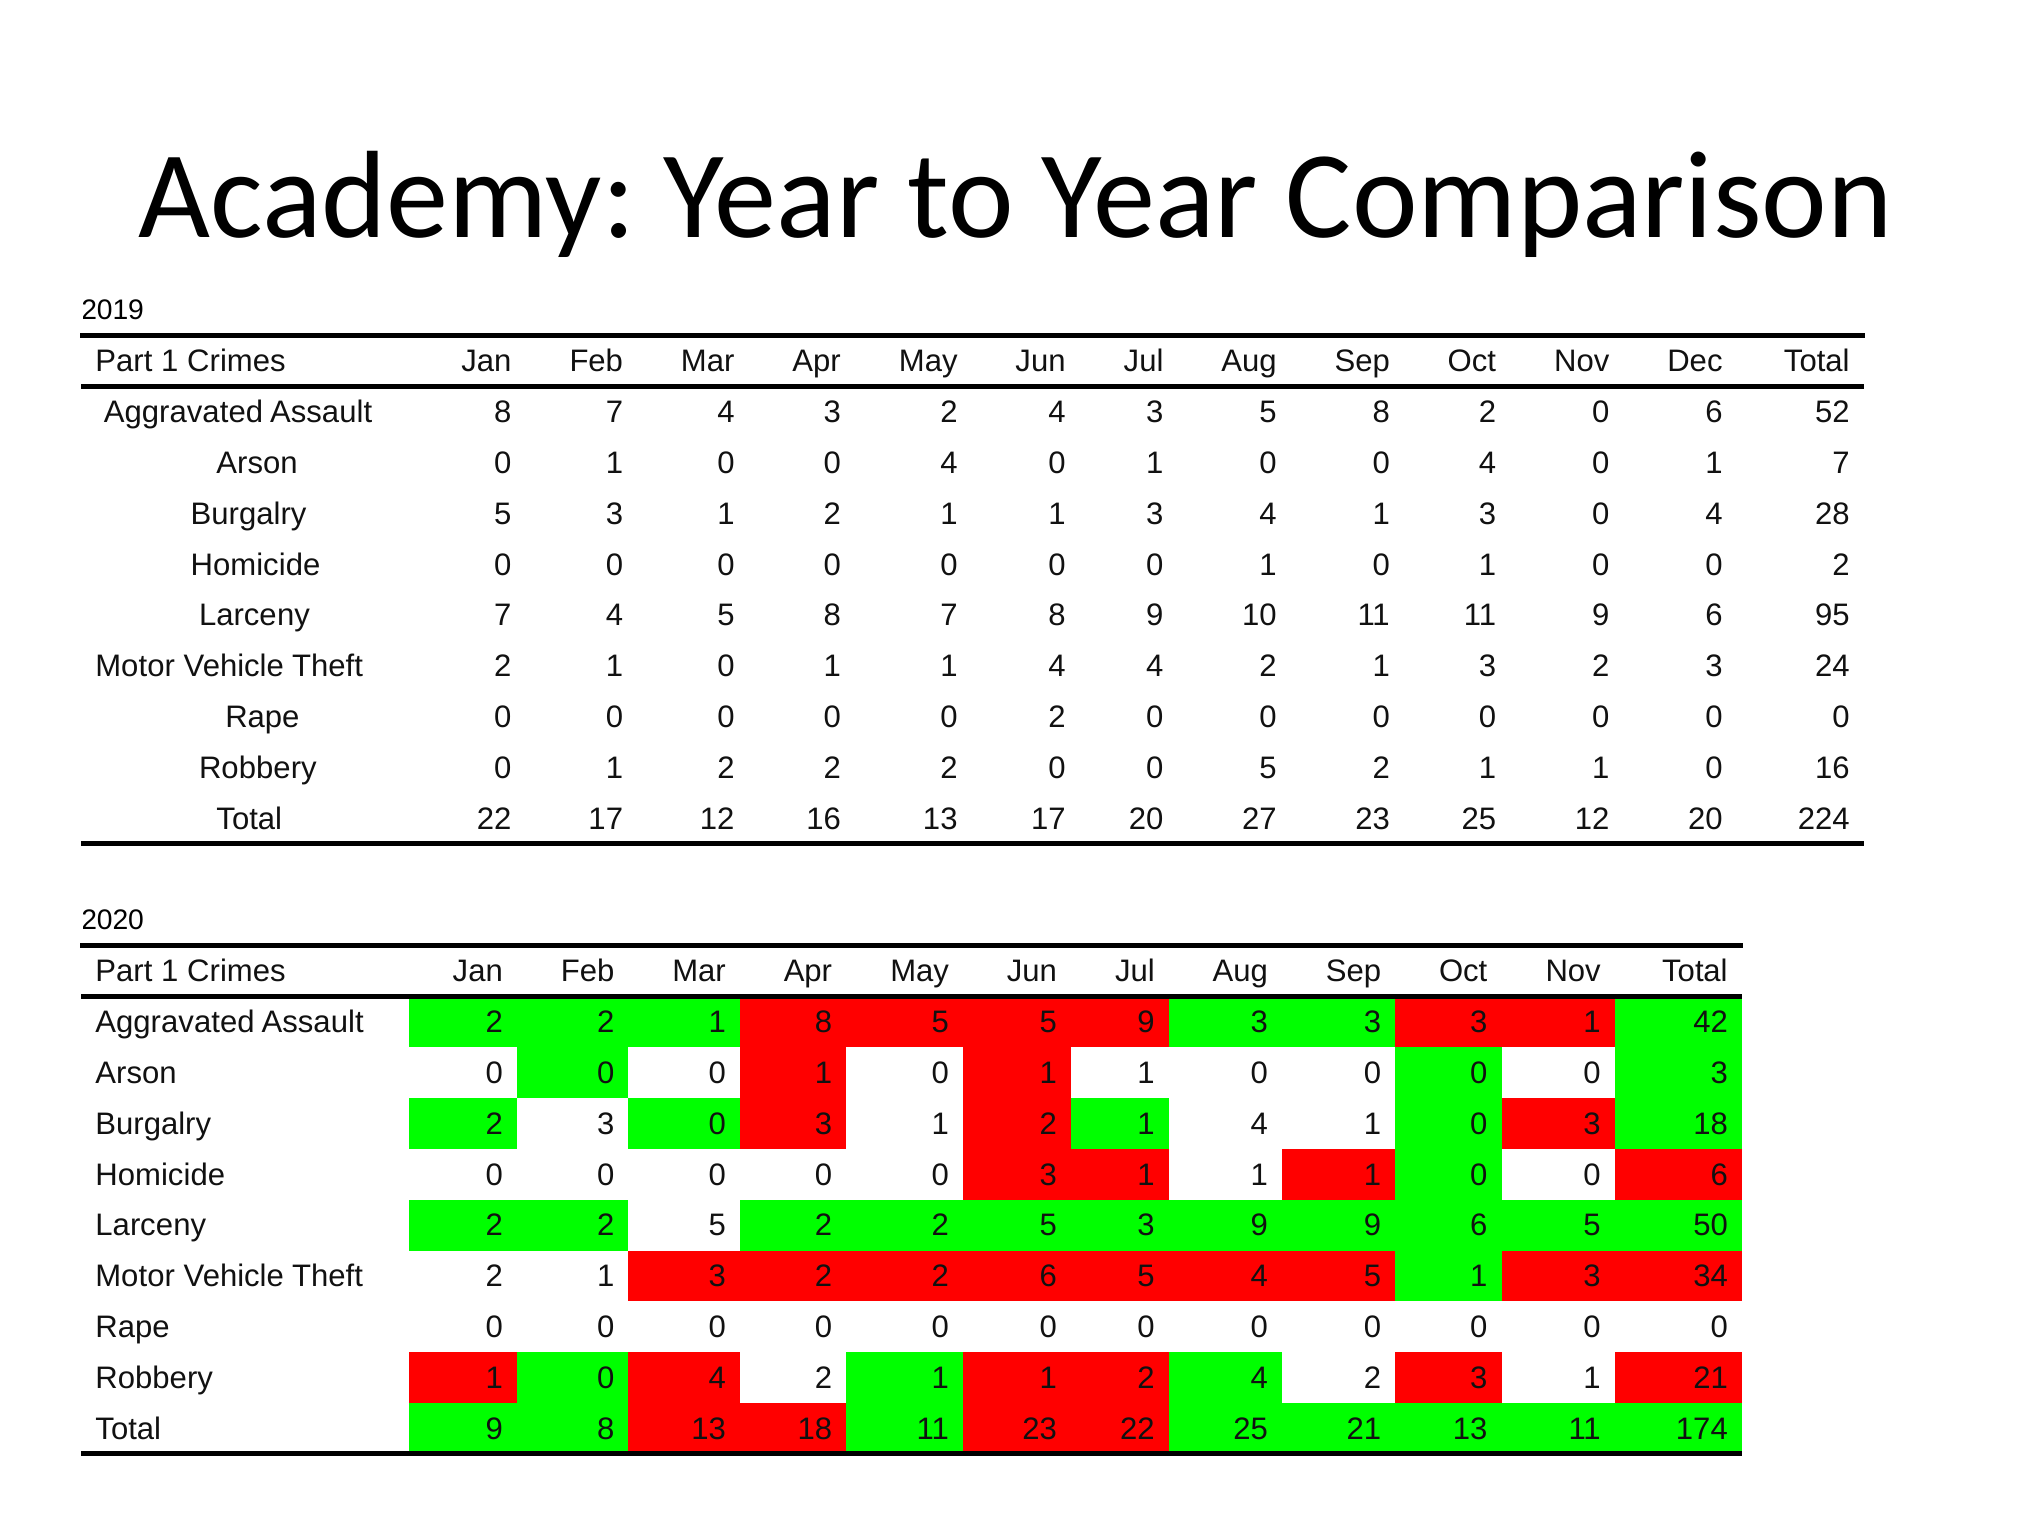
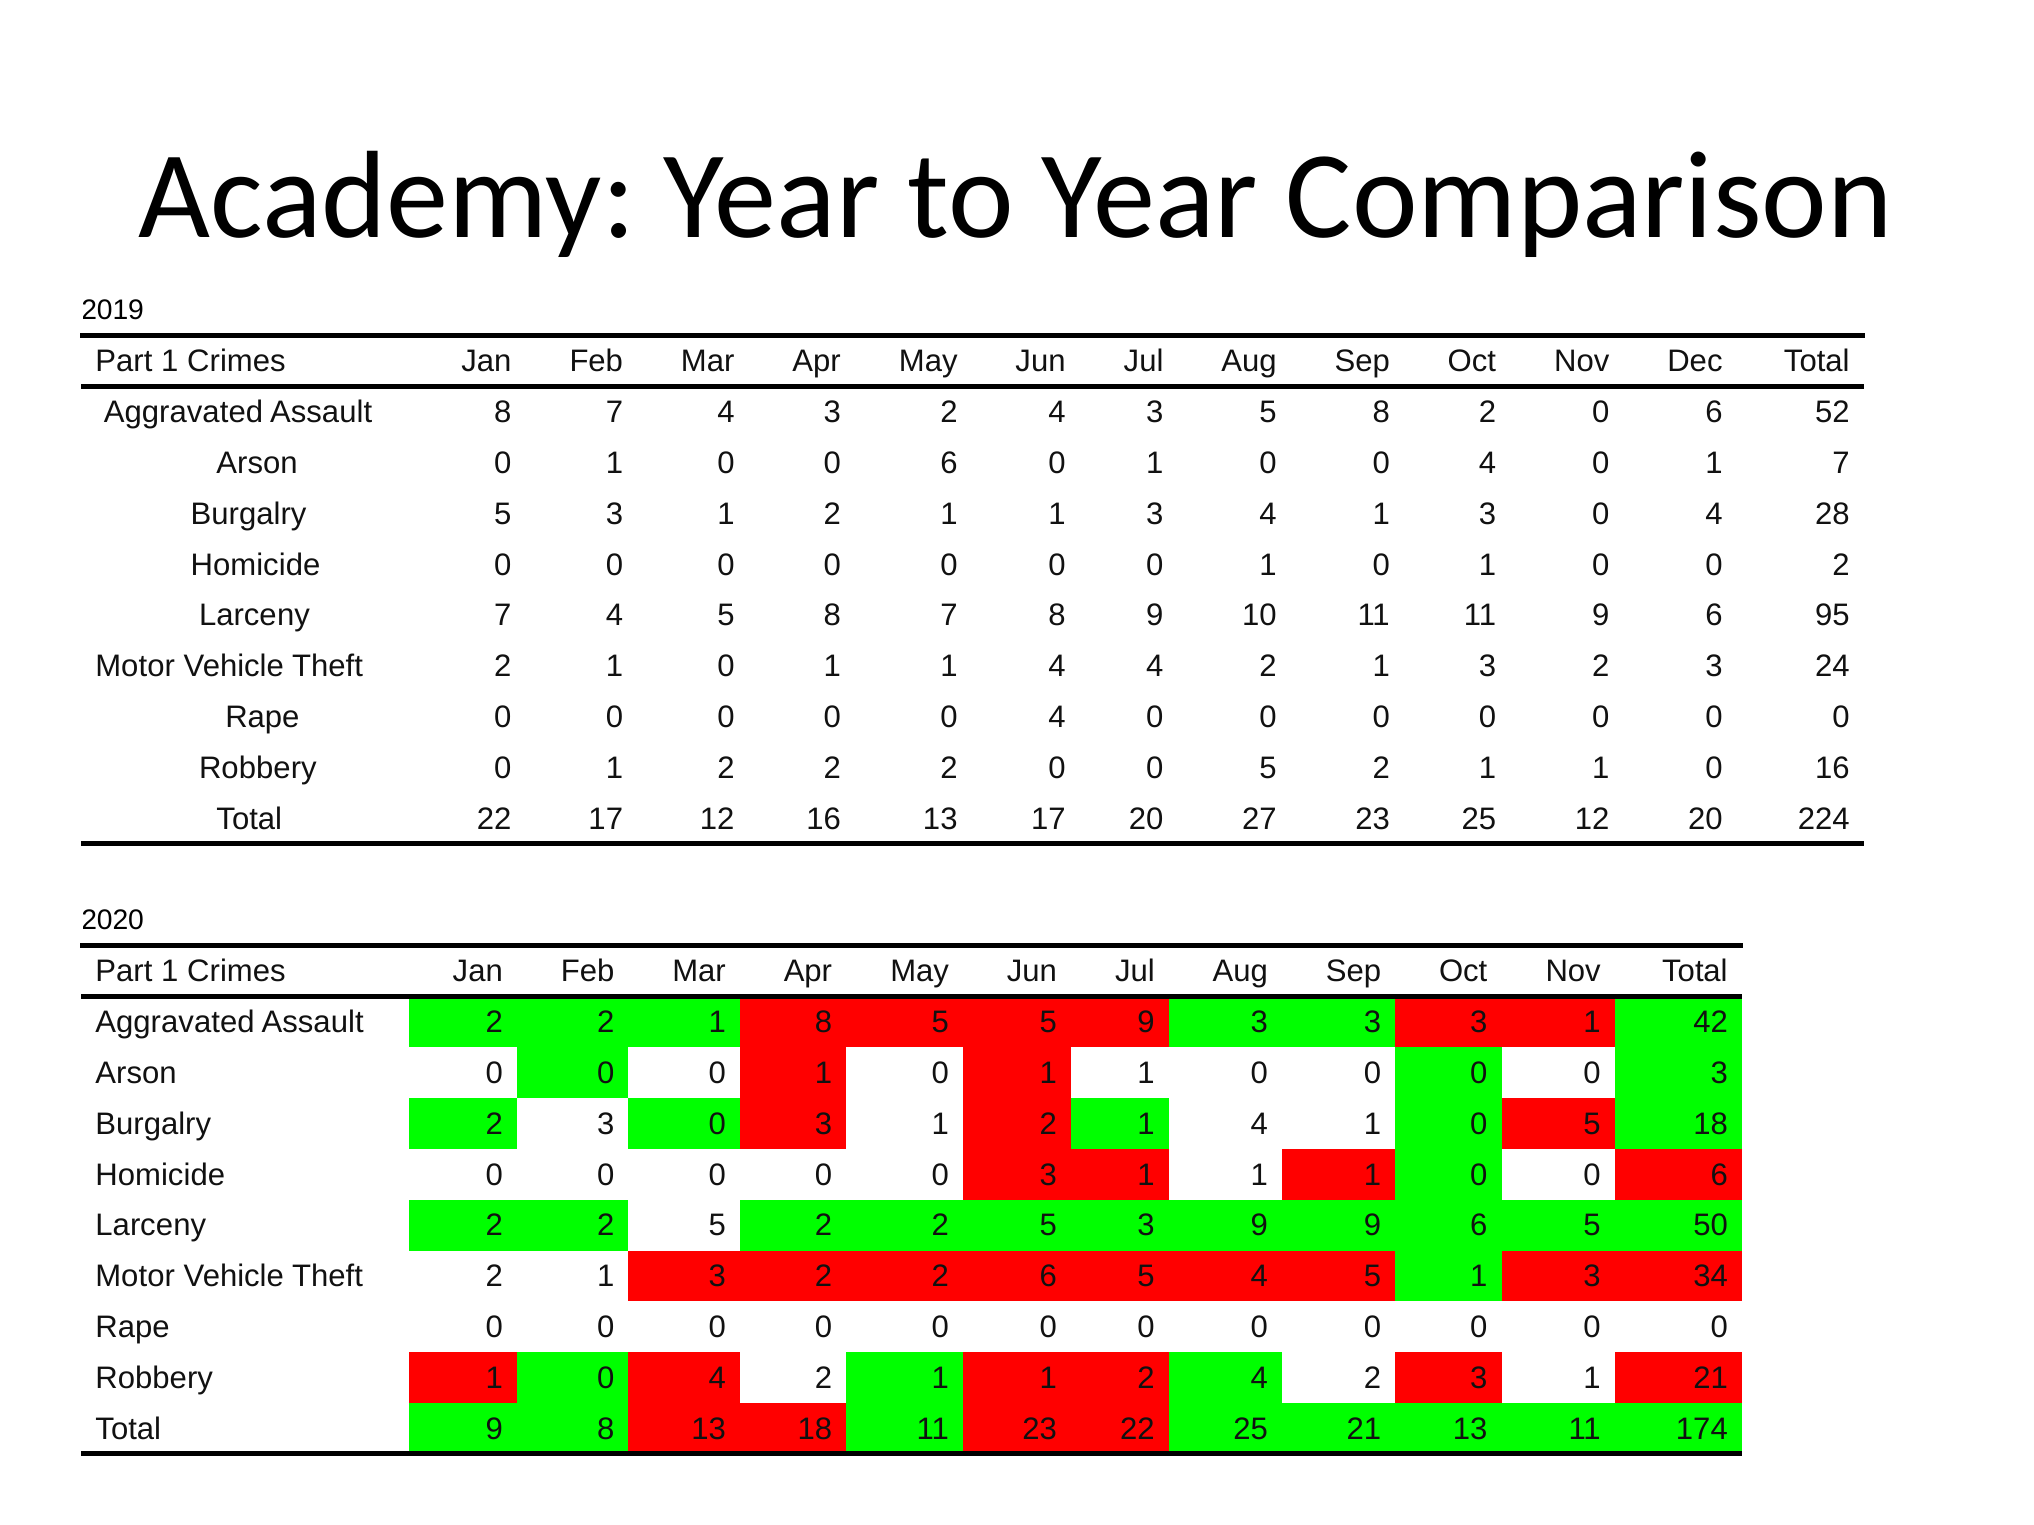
4 at (949, 463): 4 -> 6
0 0 0 2: 2 -> 4
1 0 3: 3 -> 5
